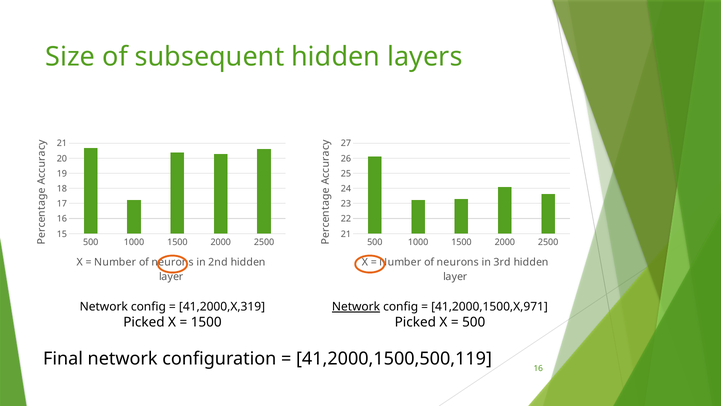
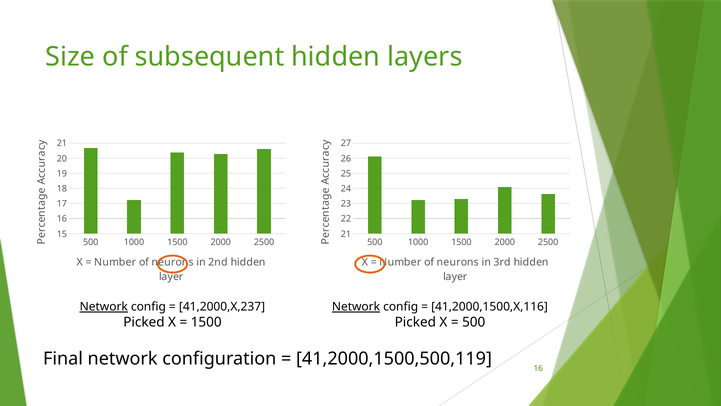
Network at (104, 306) underline: none -> present
41,2000,X,319: 41,2000,X,319 -> 41,2000,X,237
41,2000,1500,X,971: 41,2000,1500,X,971 -> 41,2000,1500,X,116
